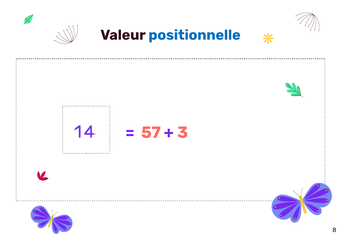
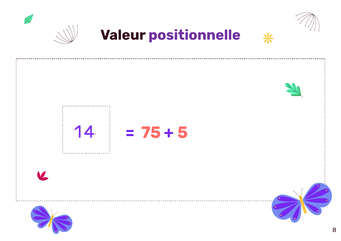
positionnelle colour: blue -> purple
57: 57 -> 75
3: 3 -> 5
